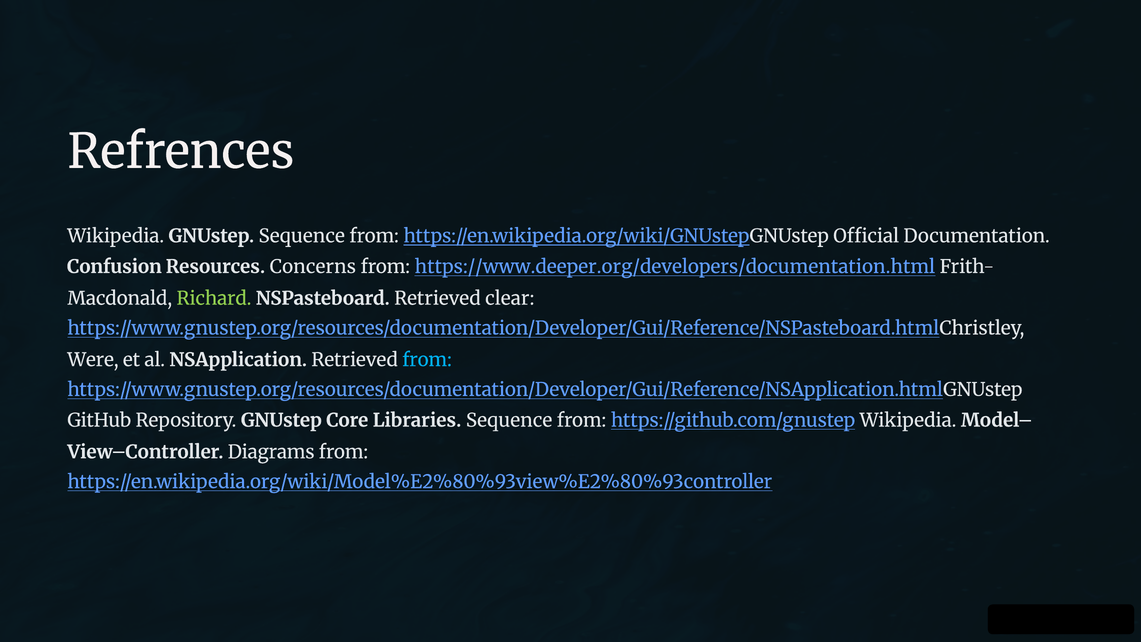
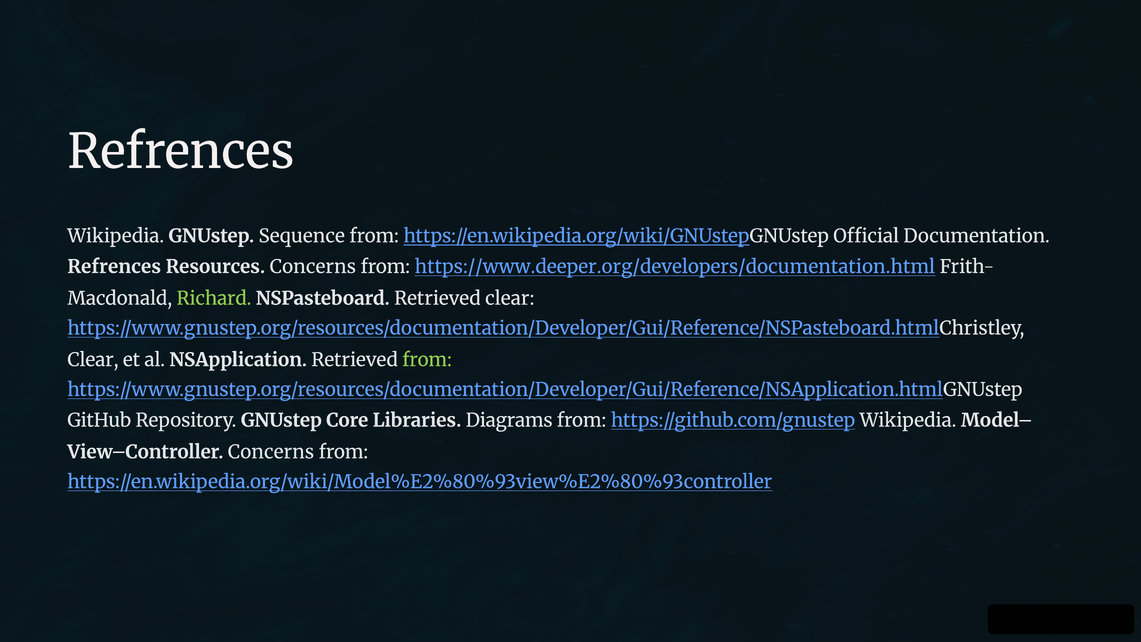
Confusion at (114, 267): Confusion -> Refrences
Were at (93, 360): Were -> Clear
from at (427, 360) colour: light blue -> light green
Libraries Sequence: Sequence -> Diagrams
Diagrams at (271, 452): Diagrams -> Concerns
